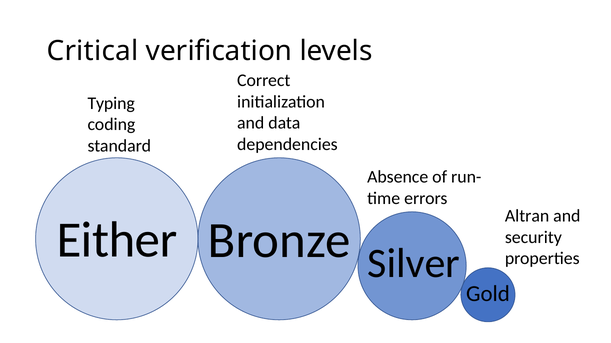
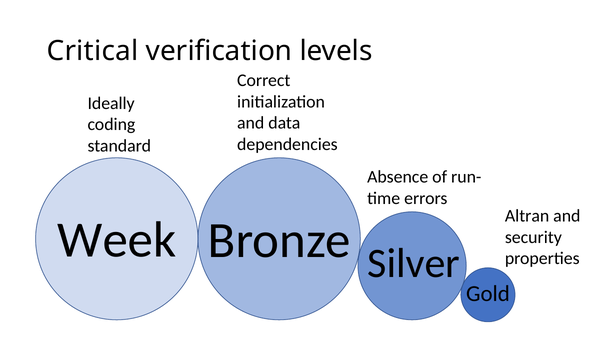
Typing: Typing -> Ideally
Either: Either -> Week
